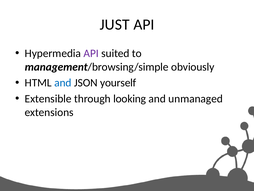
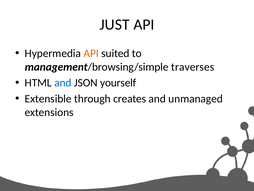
API at (91, 53) colour: purple -> orange
obviously: obviously -> traverses
looking: looking -> creates
